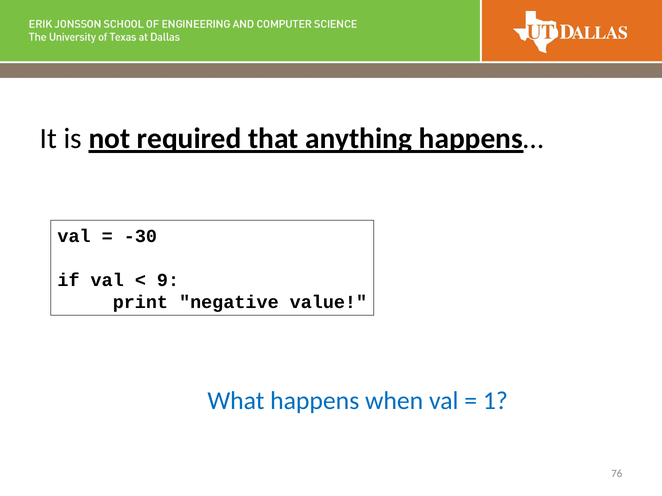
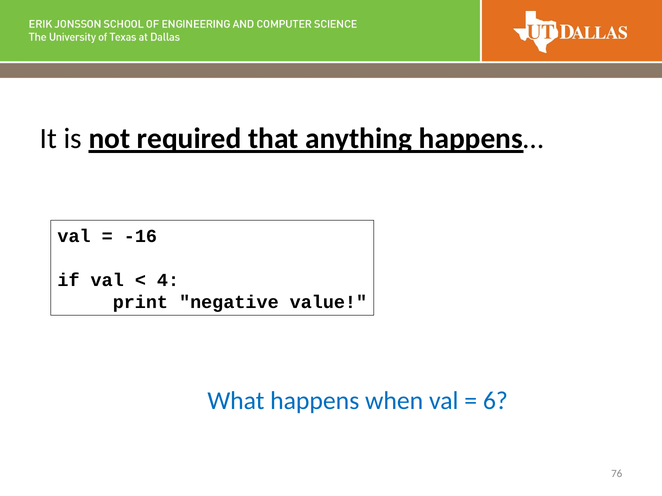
-30: -30 -> -16
9: 9 -> 4
1: 1 -> 6
